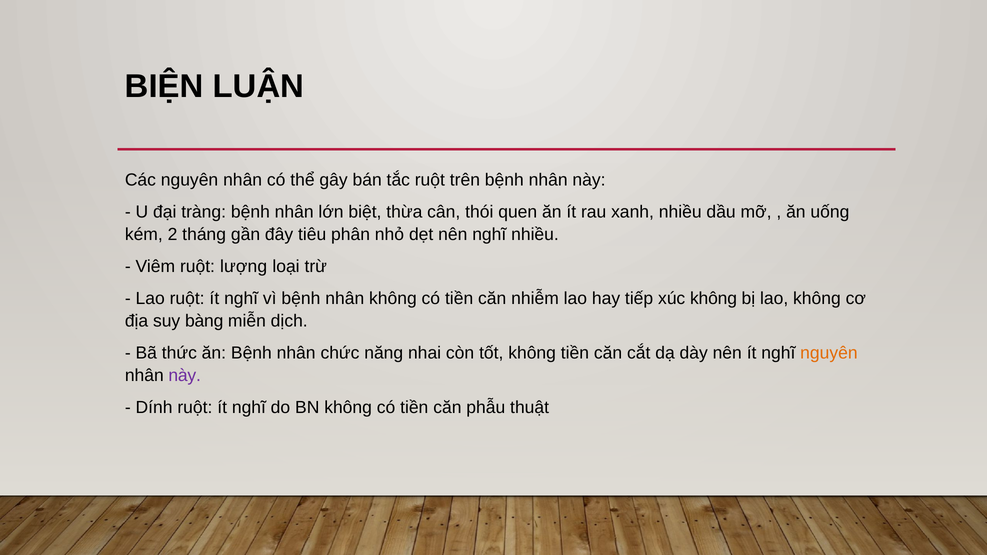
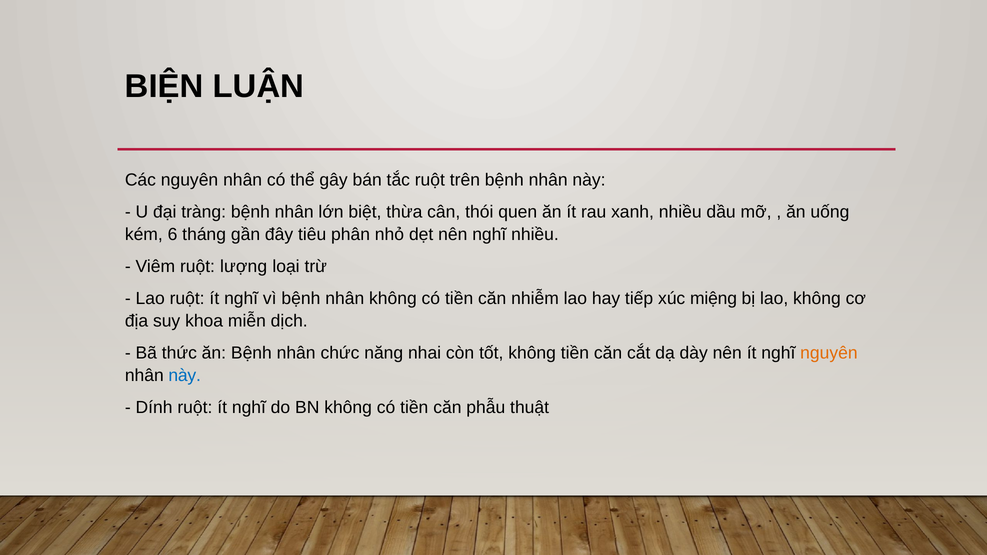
2: 2 -> 6
xúc không: không -> miệng
bàng: bàng -> khoa
này at (185, 376) colour: purple -> blue
